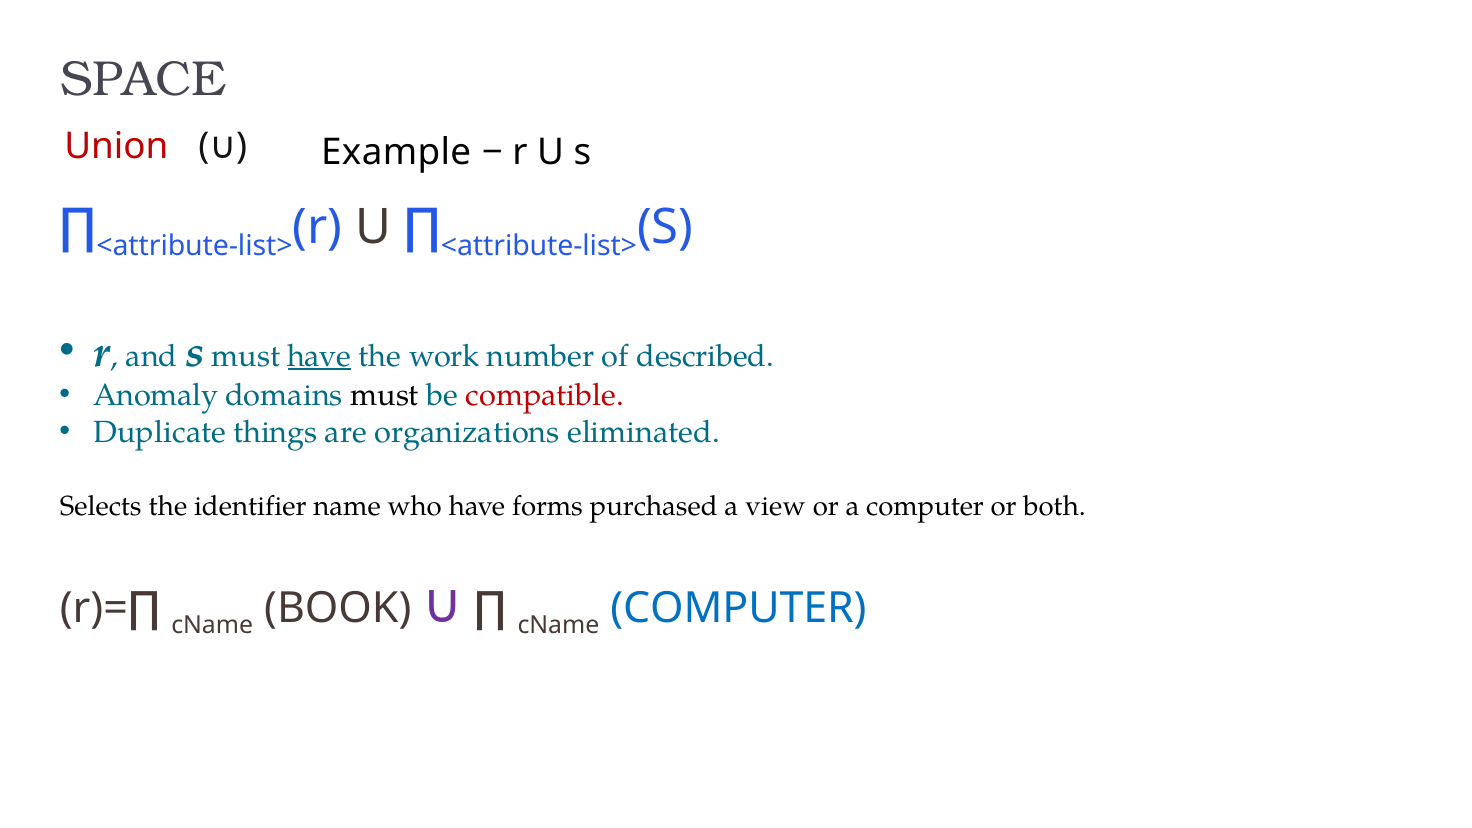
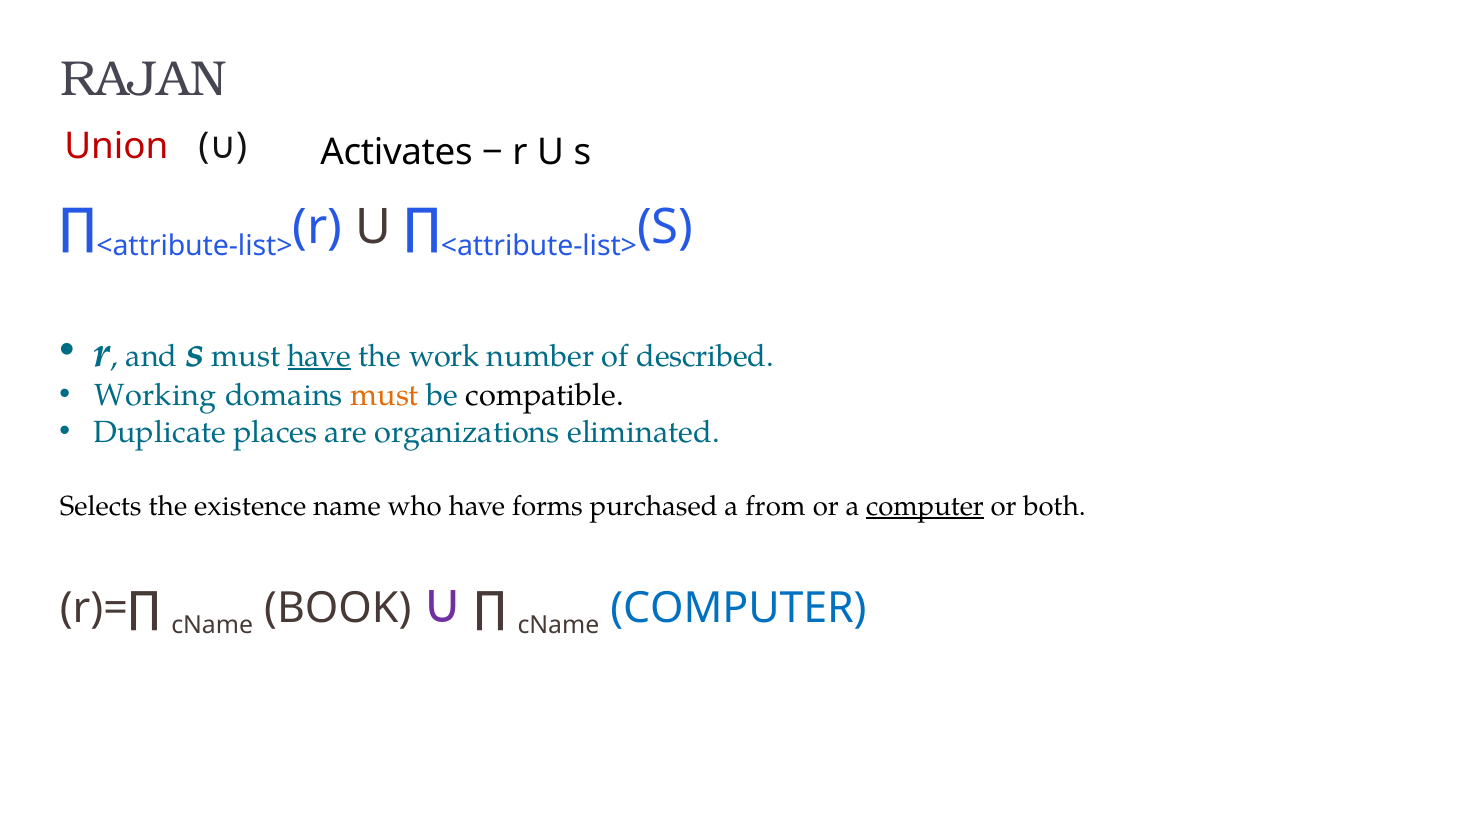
SPACE: SPACE -> RAJAN
Example: Example -> Activates
Anomaly: Anomaly -> Working
must at (385, 395) colour: black -> orange
compatible colour: red -> black
things: things -> places
identifier: identifier -> existence
view: view -> from
computer at (925, 506) underline: none -> present
